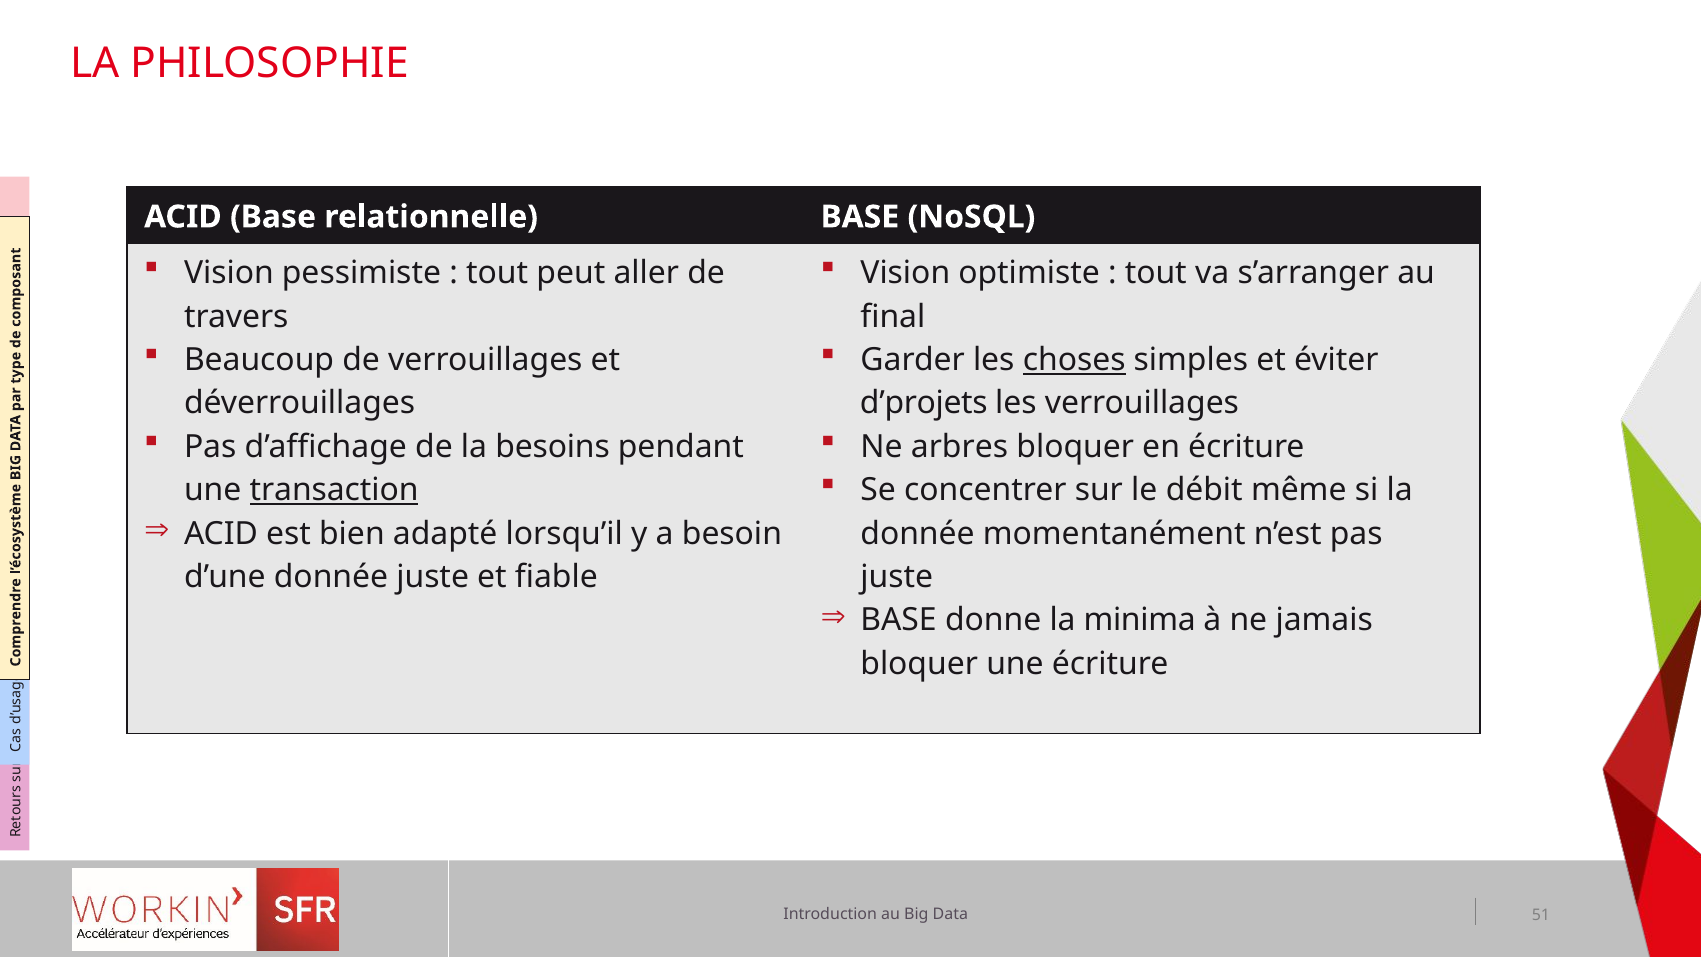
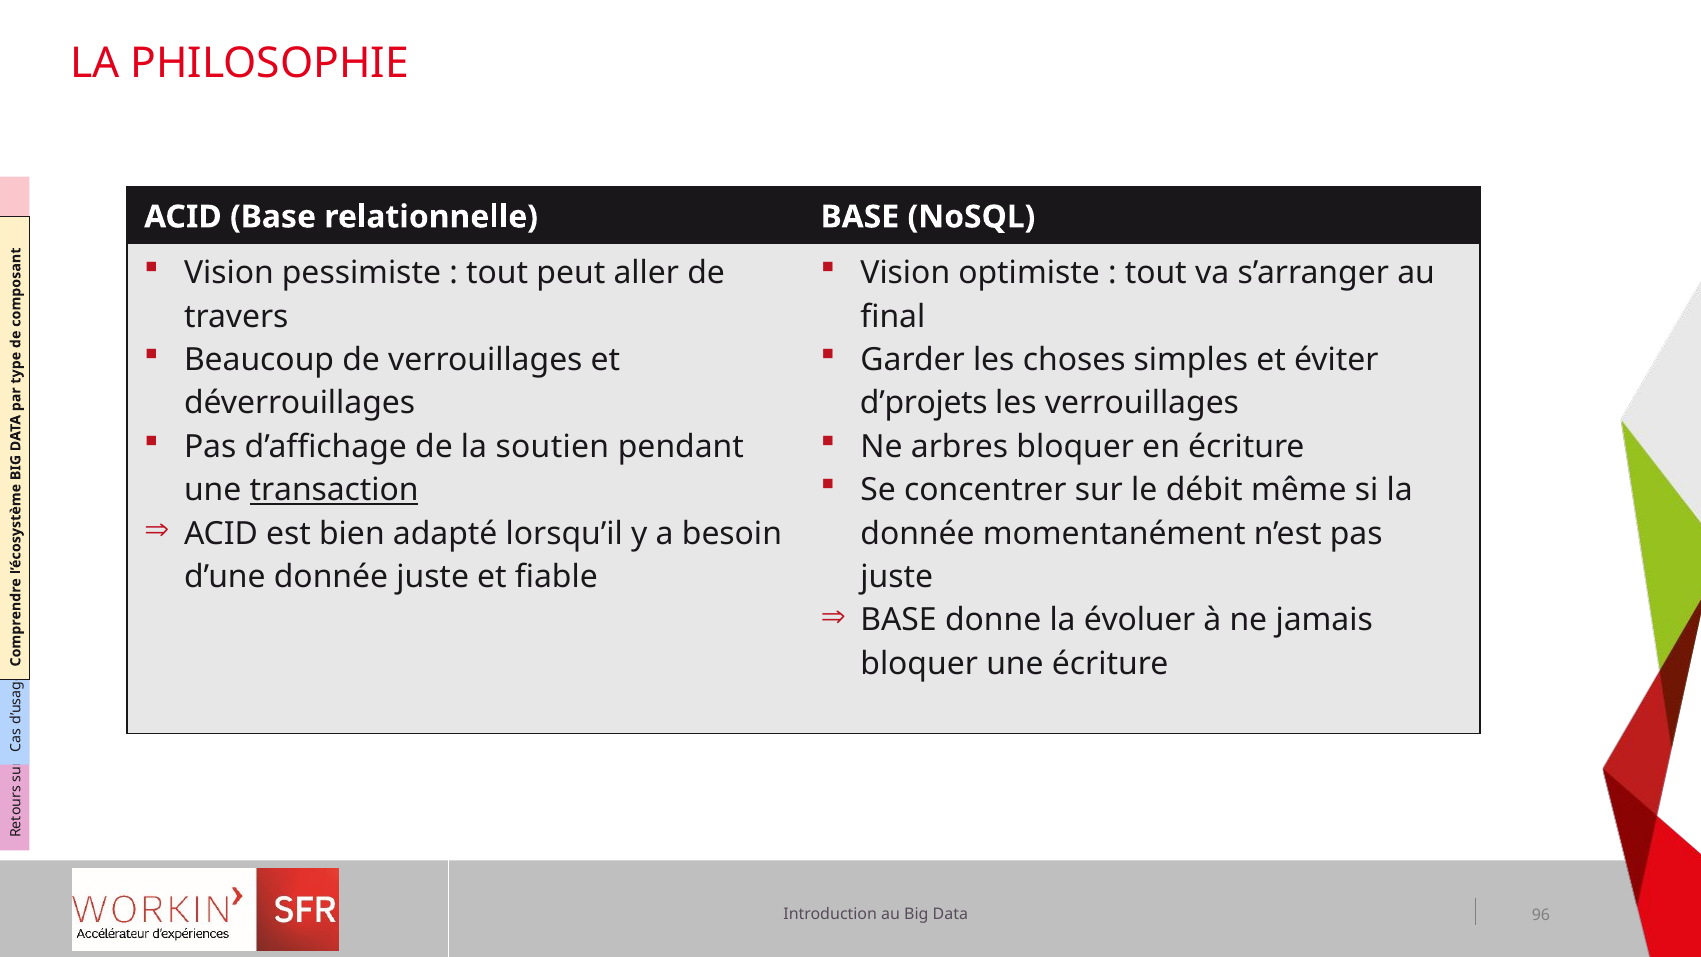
choses underline: present -> none
besoins: besoins -> soutien
minima: minima -> évoluer
51: 51 -> 96
